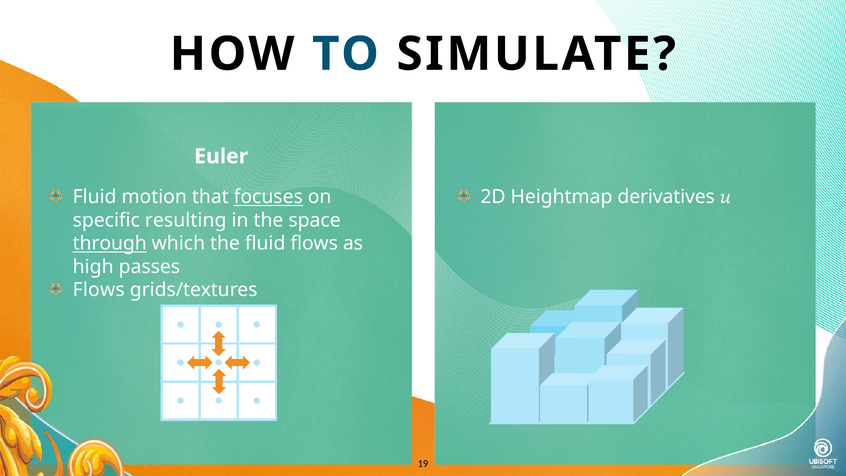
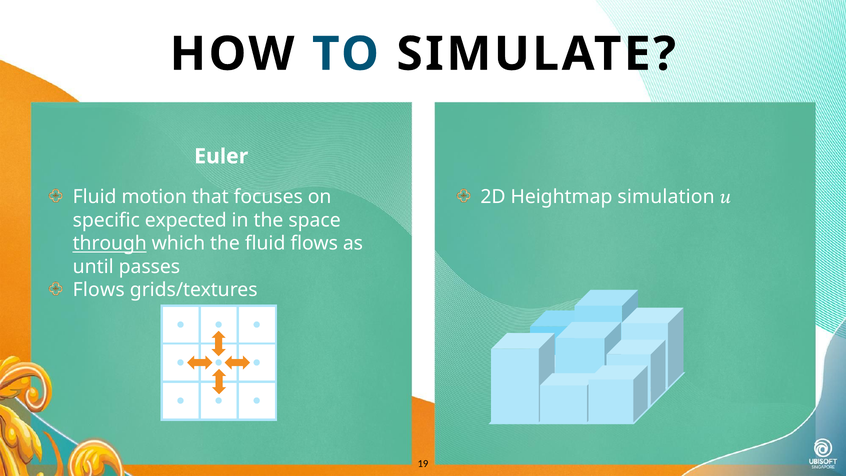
focuses underline: present -> none
derivatives: derivatives -> simulation
resulting: resulting -> expected
high: high -> until
